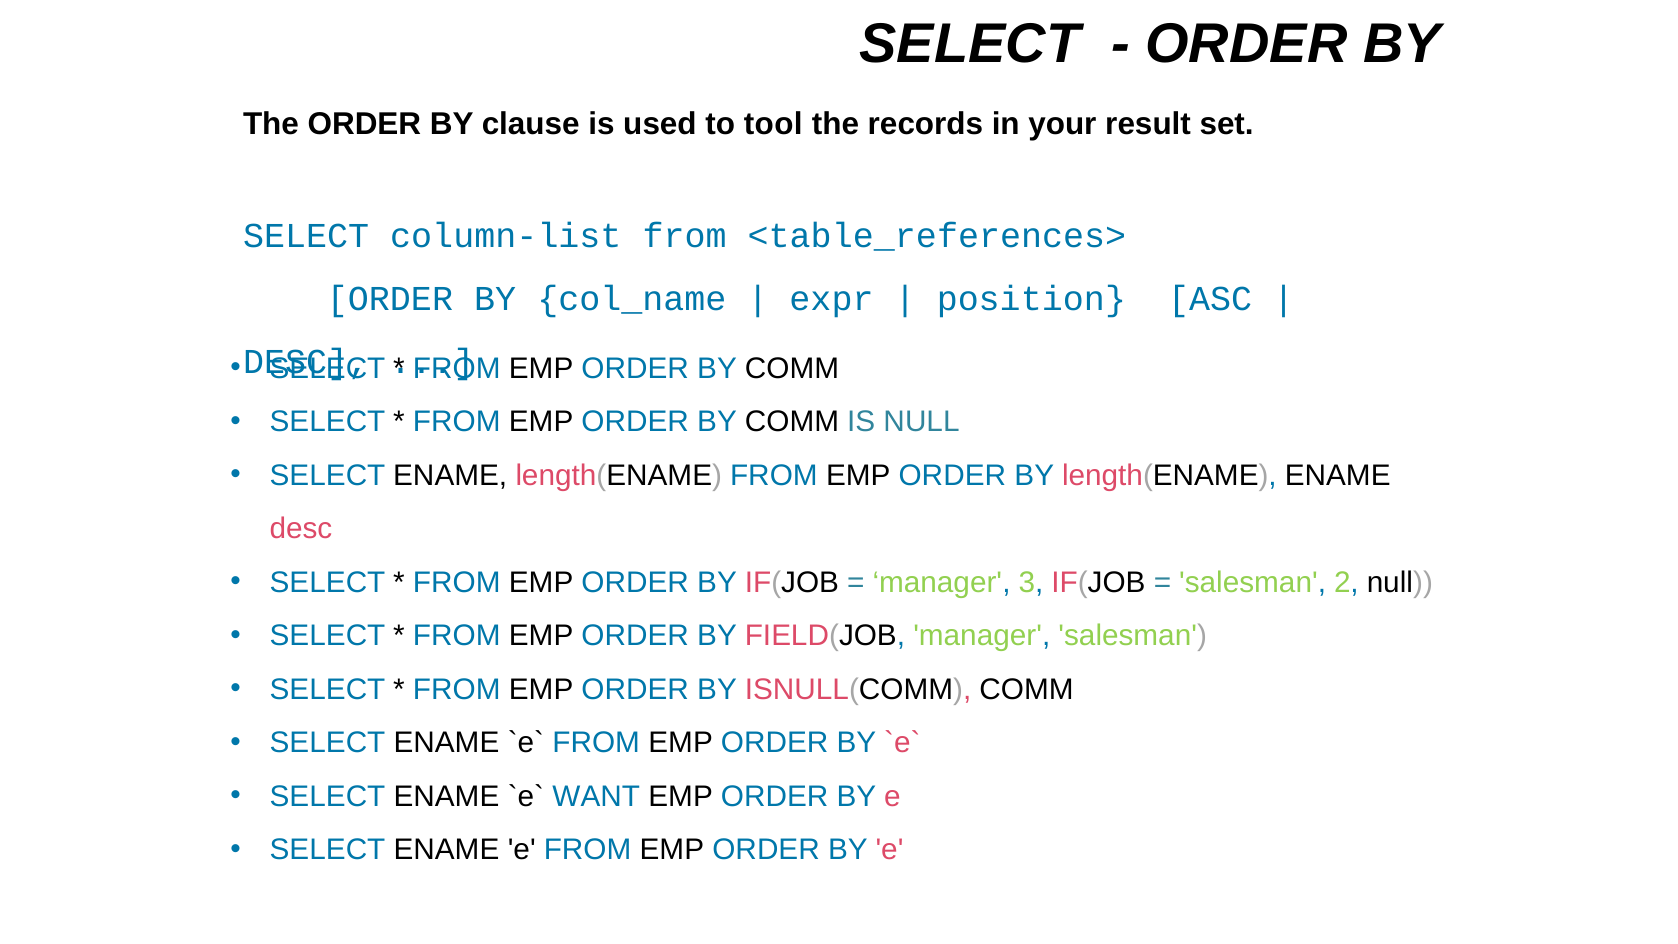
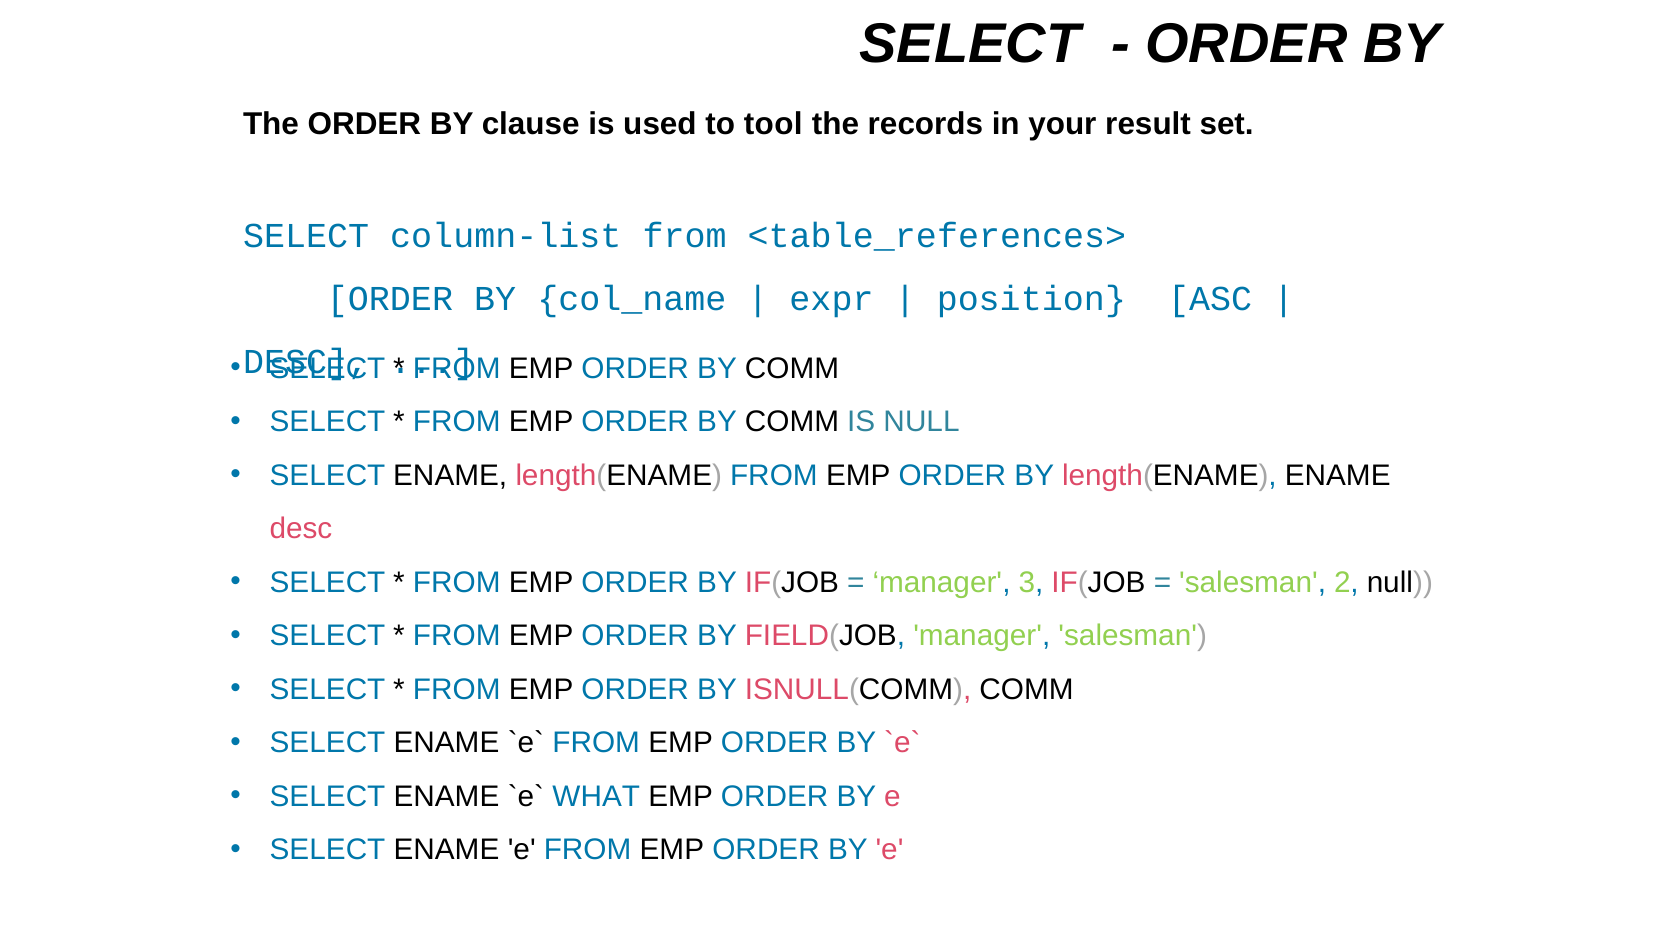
WANT: WANT -> WHAT
